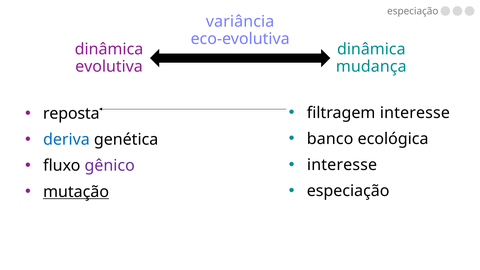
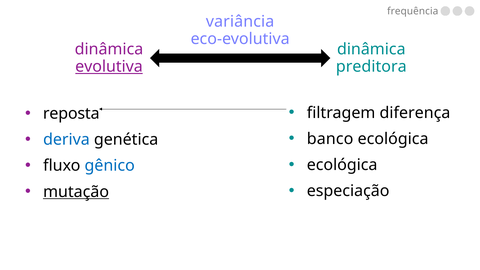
especiação at (413, 11): especiação -> frequência
evolutiva underline: none -> present
mudança: mudança -> preditora
filtragem interesse: interesse -> diferença
interesse at (342, 165): interesse -> ecológica
gênico colour: purple -> blue
